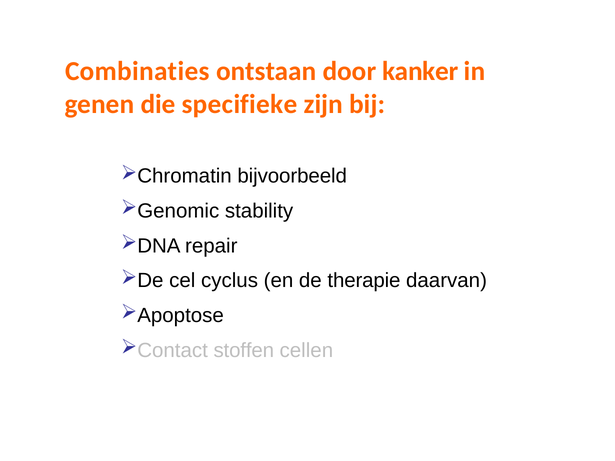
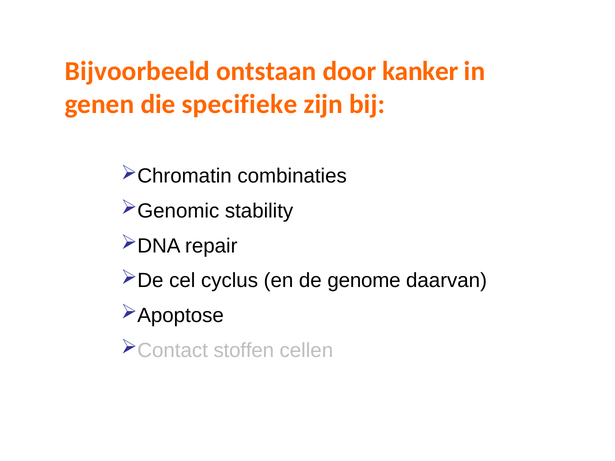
Combinaties: Combinaties -> Bijvoorbeeld
bijvoorbeeld: bijvoorbeeld -> combinaties
therapie: therapie -> genome
